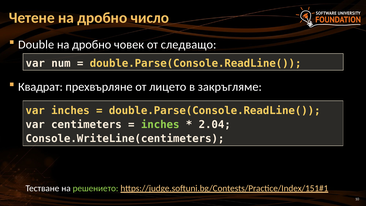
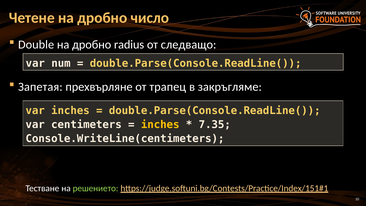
човек: човек -> radius
Квадрат: Квадрат -> Запетая
лицето: лицето -> трапец
inches at (160, 125) colour: light green -> yellow
2.04: 2.04 -> 7.35
